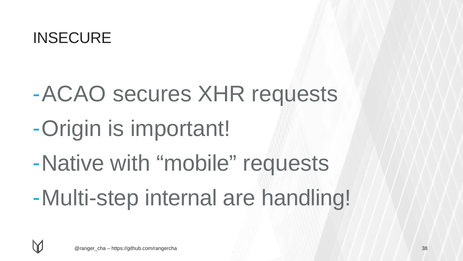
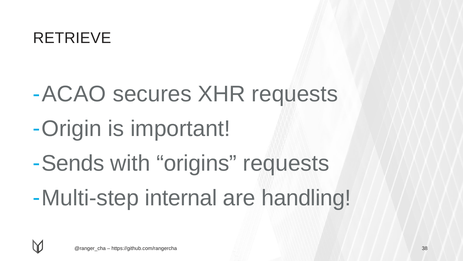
INSECURE: INSECURE -> RETRIEVE
Native: Native -> Sends
mobile: mobile -> origins
